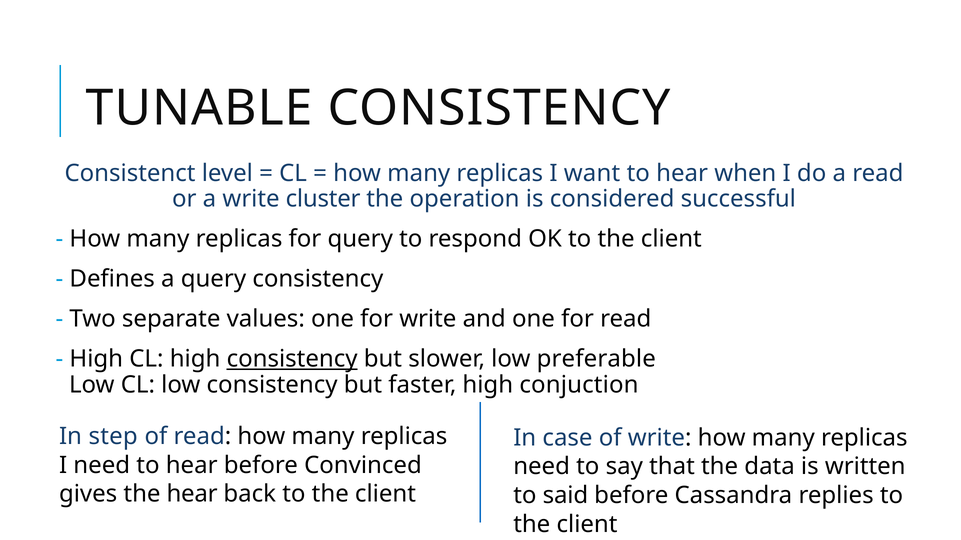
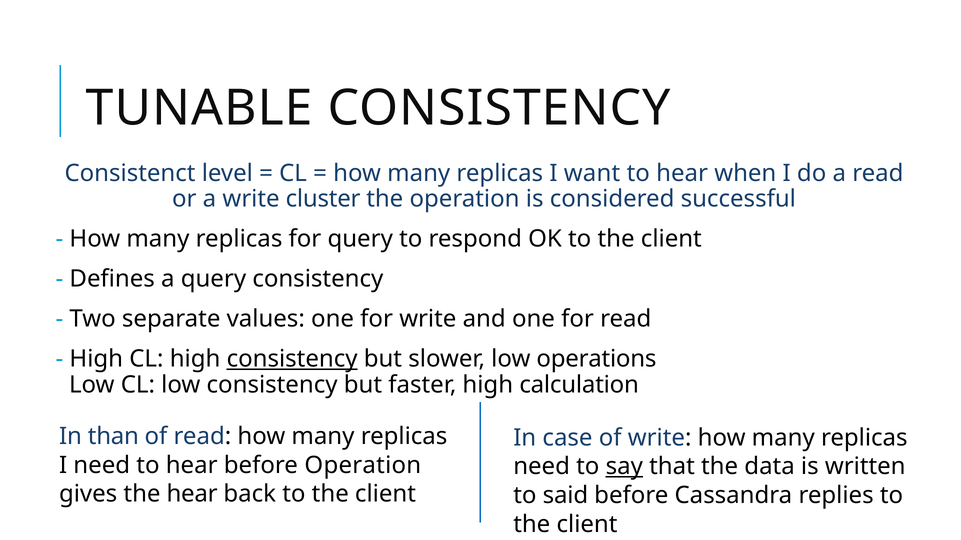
preferable: preferable -> operations
conjuction: conjuction -> calculation
step: step -> than
before Convinced: Convinced -> Operation
say underline: none -> present
